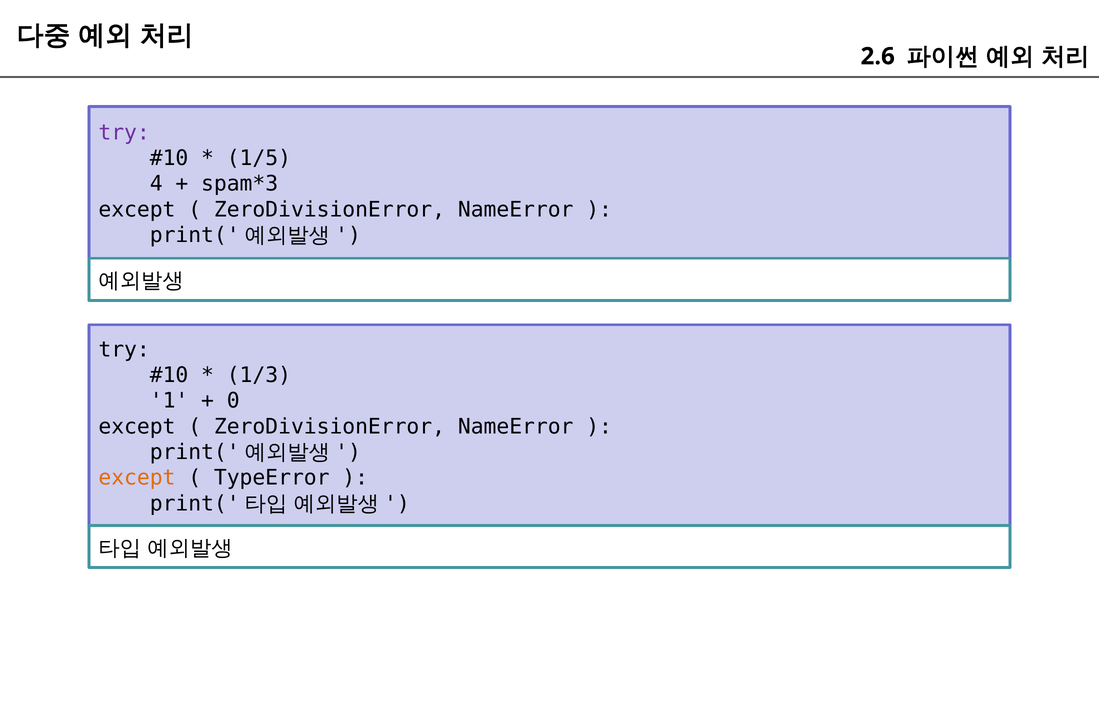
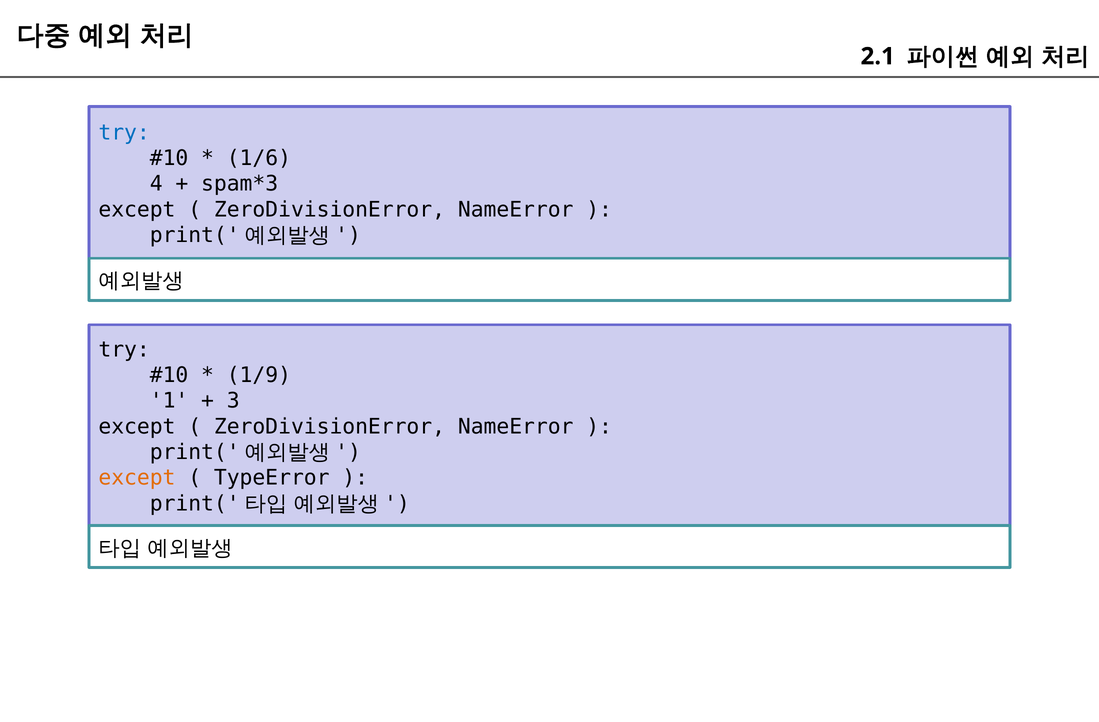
2.6: 2.6 -> 2.1
try at (124, 133) colour: purple -> blue
1/5: 1/5 -> 1/6
1/3: 1/3 -> 1/9
0: 0 -> 3
